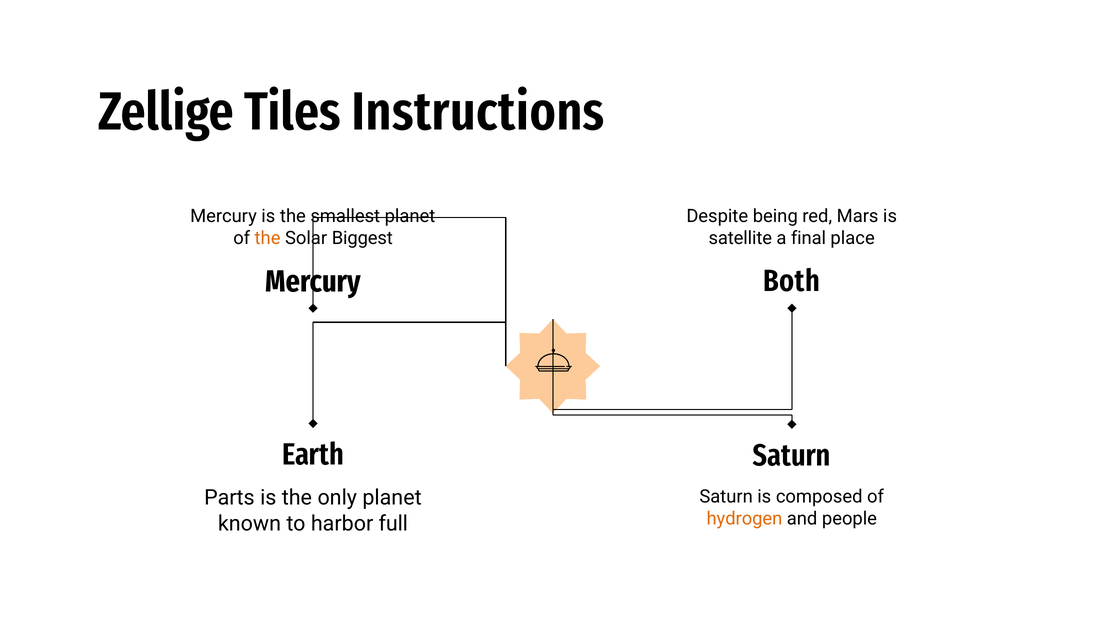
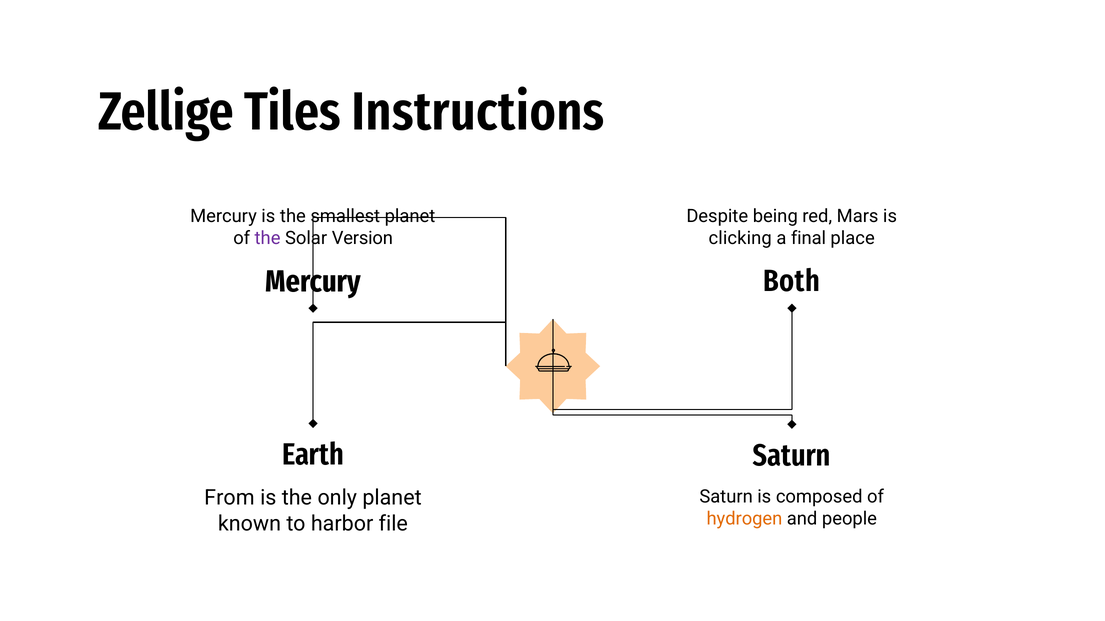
the at (268, 238) colour: orange -> purple
Biggest: Biggest -> Version
satellite: satellite -> clicking
Parts: Parts -> From
full: full -> file
